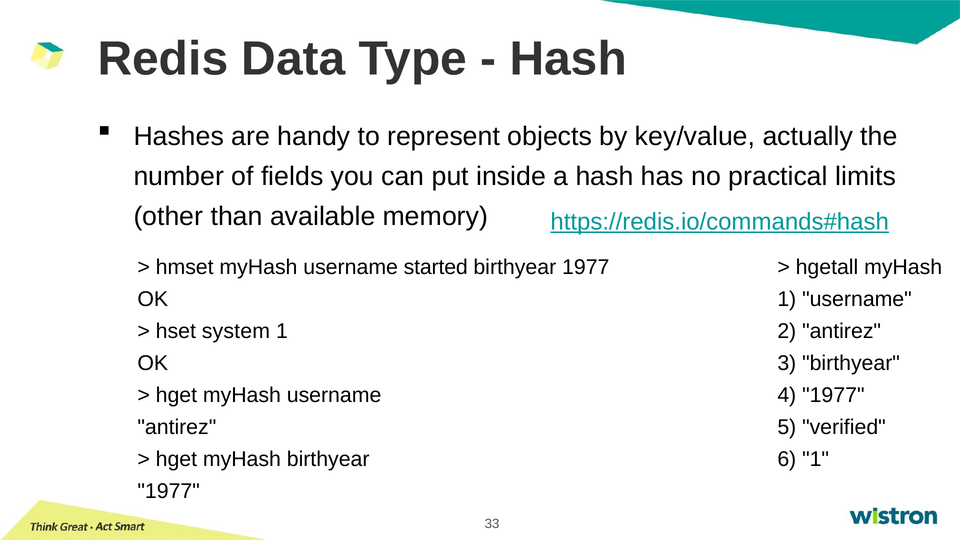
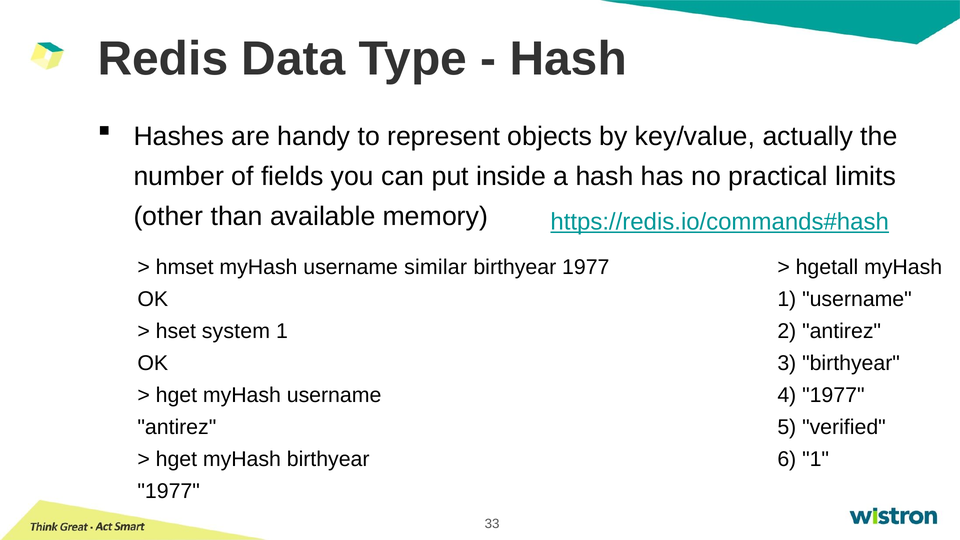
started: started -> similar
